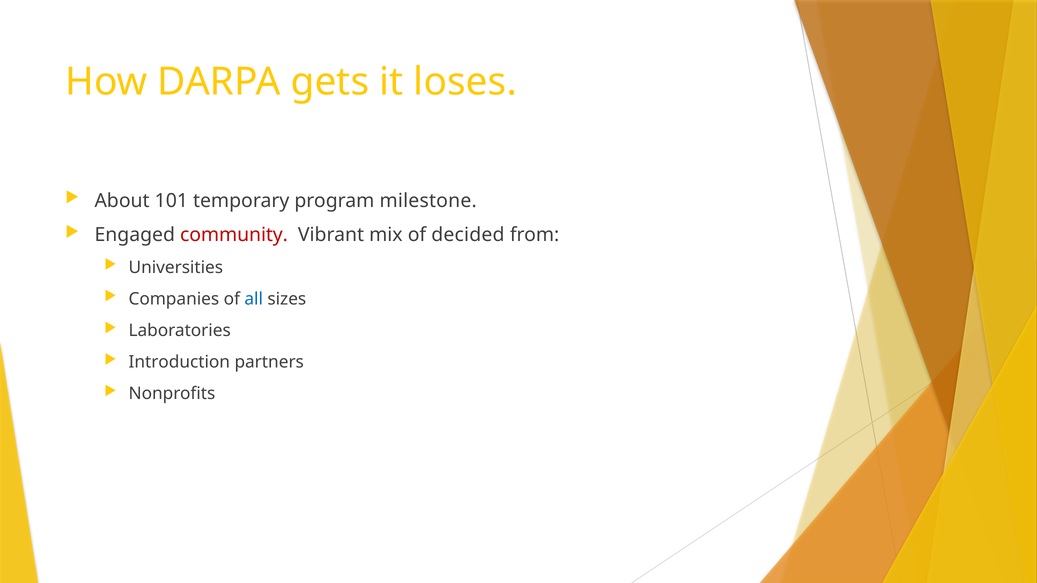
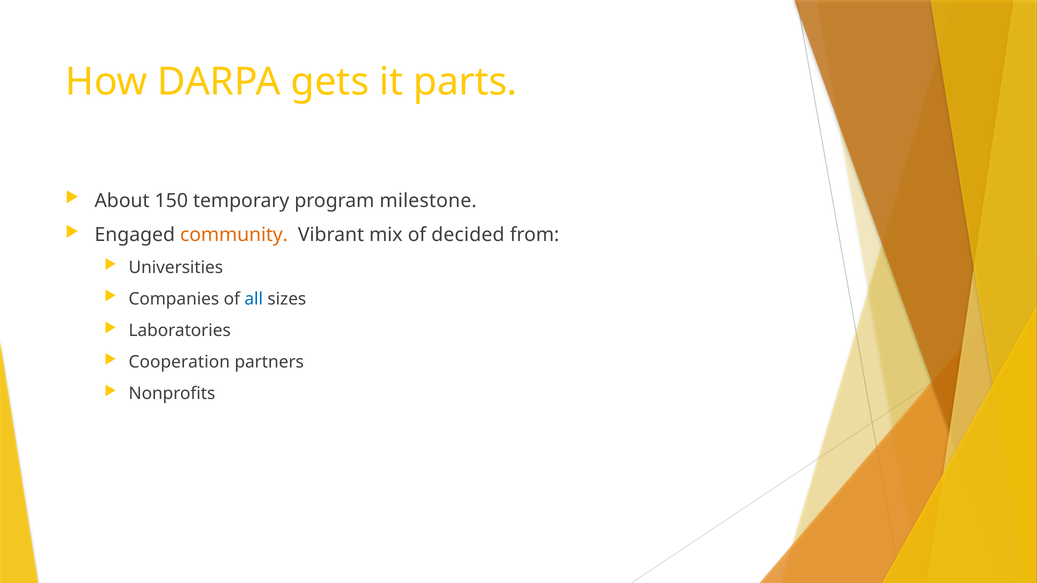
loses: loses -> parts
101: 101 -> 150
community colour: red -> orange
Introduction: Introduction -> Cooperation
